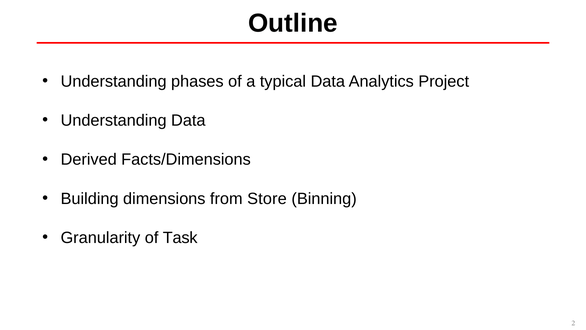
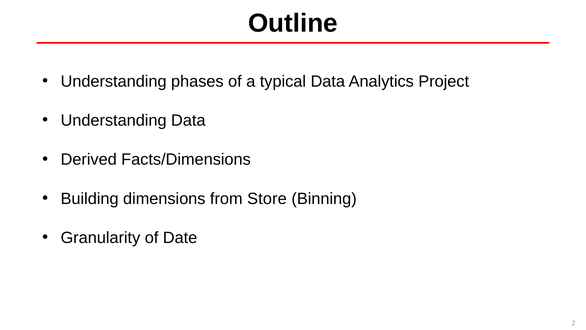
Task: Task -> Date
